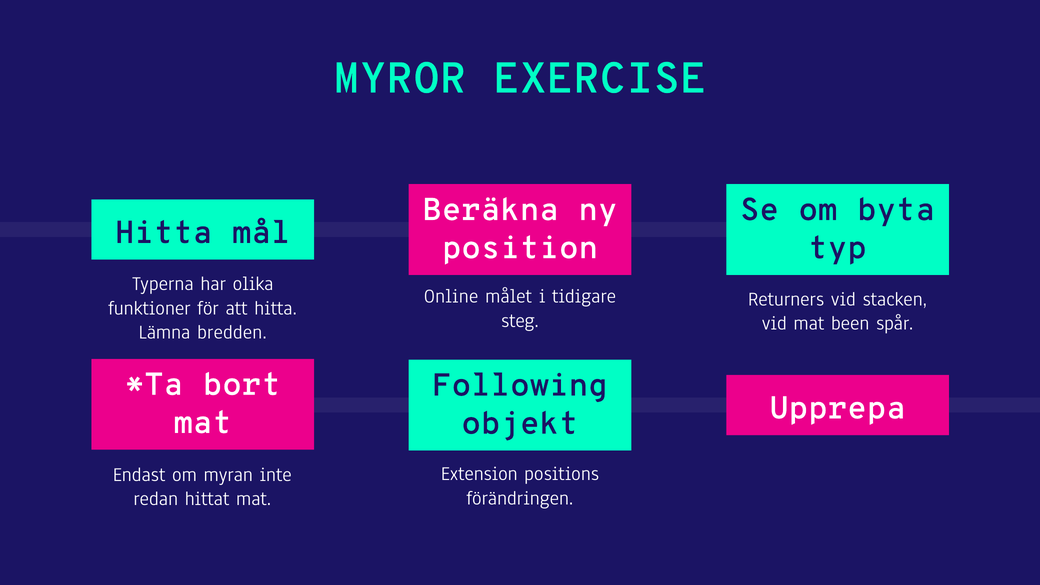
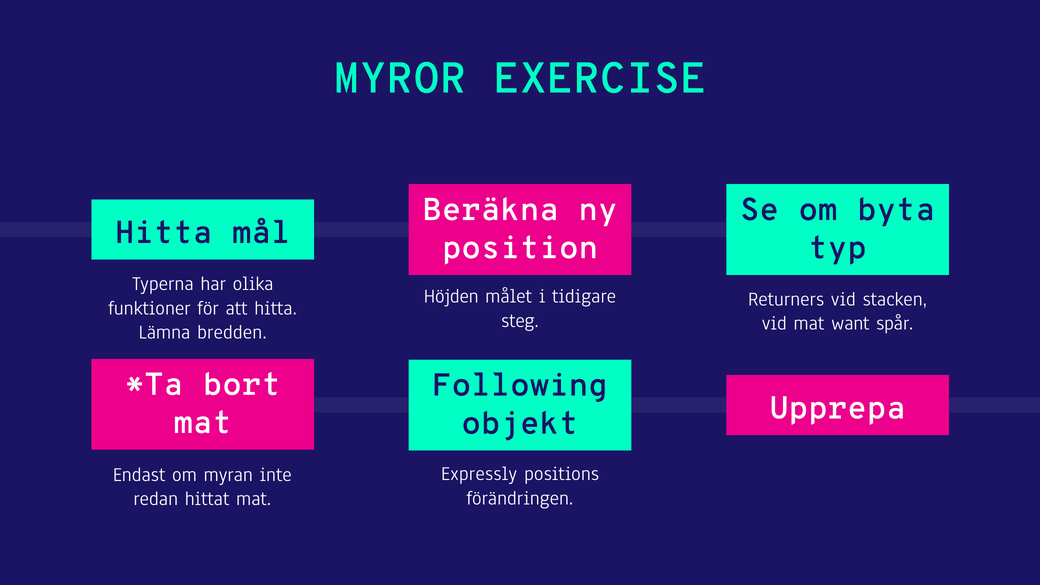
Online: Online -> Höjden
been: been -> want
Extension: Extension -> Expressly
